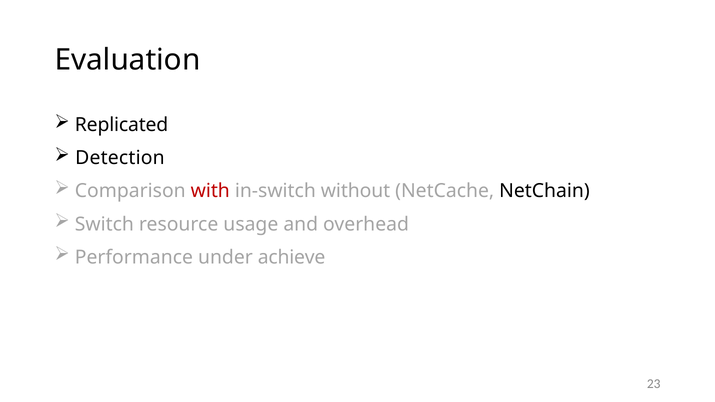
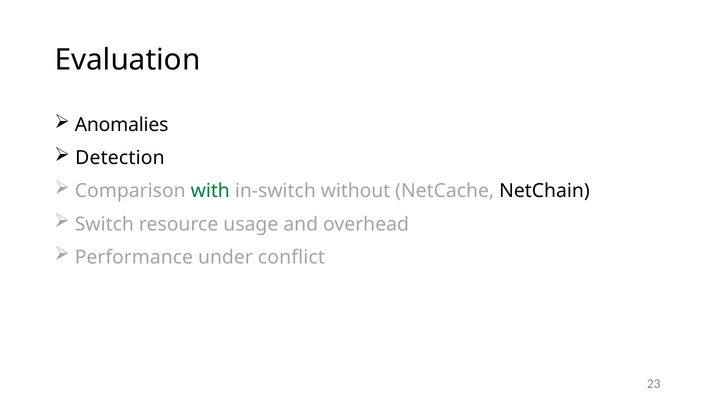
Replicated: Replicated -> Anomalies
with colour: red -> green
achieve: achieve -> conflict
